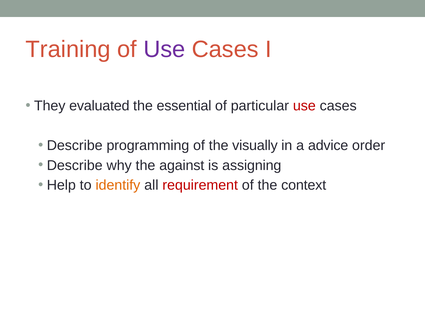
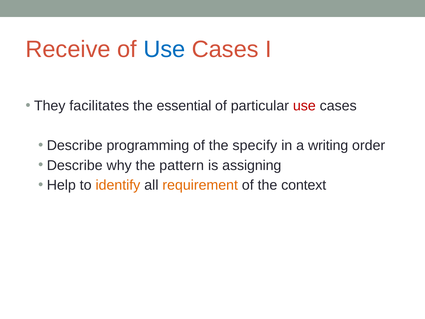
Training: Training -> Receive
Use at (164, 49) colour: purple -> blue
evaluated: evaluated -> facilitates
visually: visually -> specify
advice: advice -> writing
against: against -> pattern
requirement colour: red -> orange
